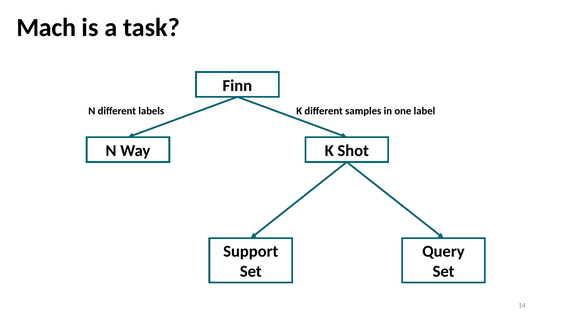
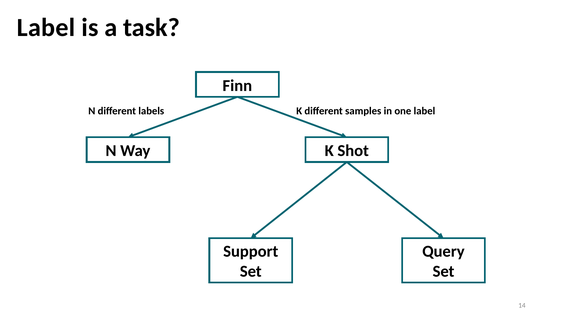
Mach at (46, 28): Mach -> Label
